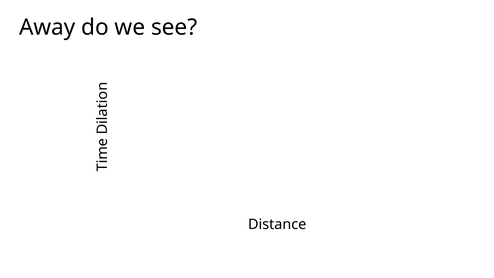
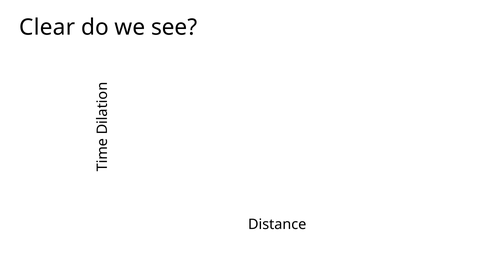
Away: Away -> Clear
